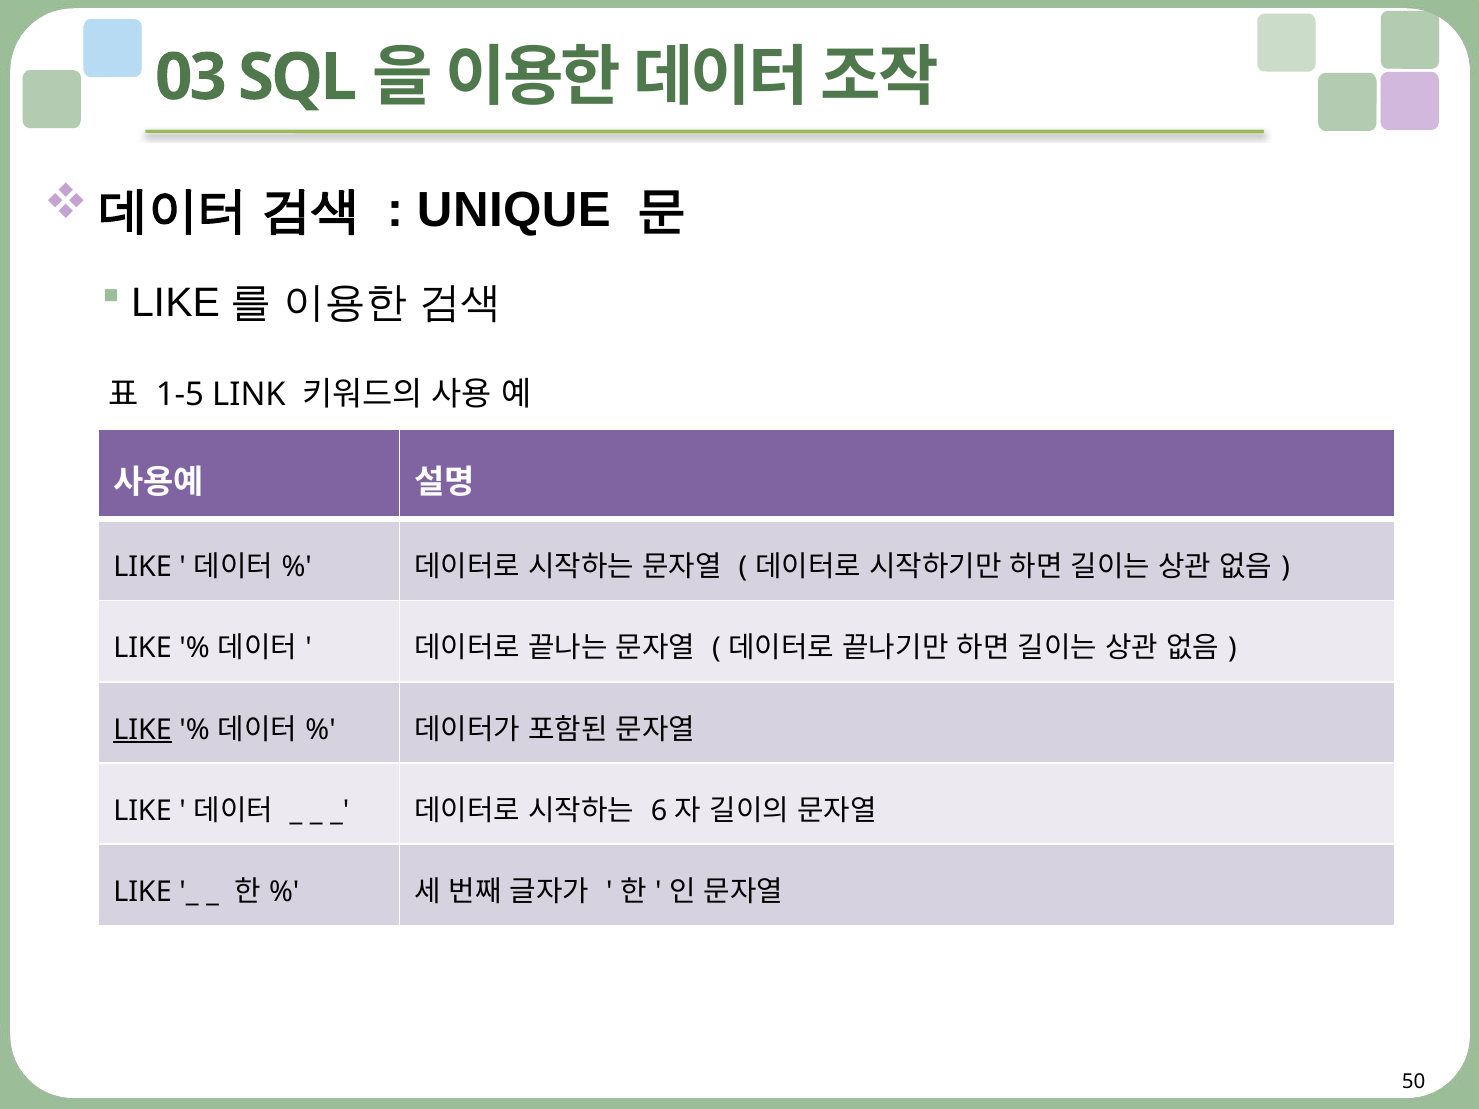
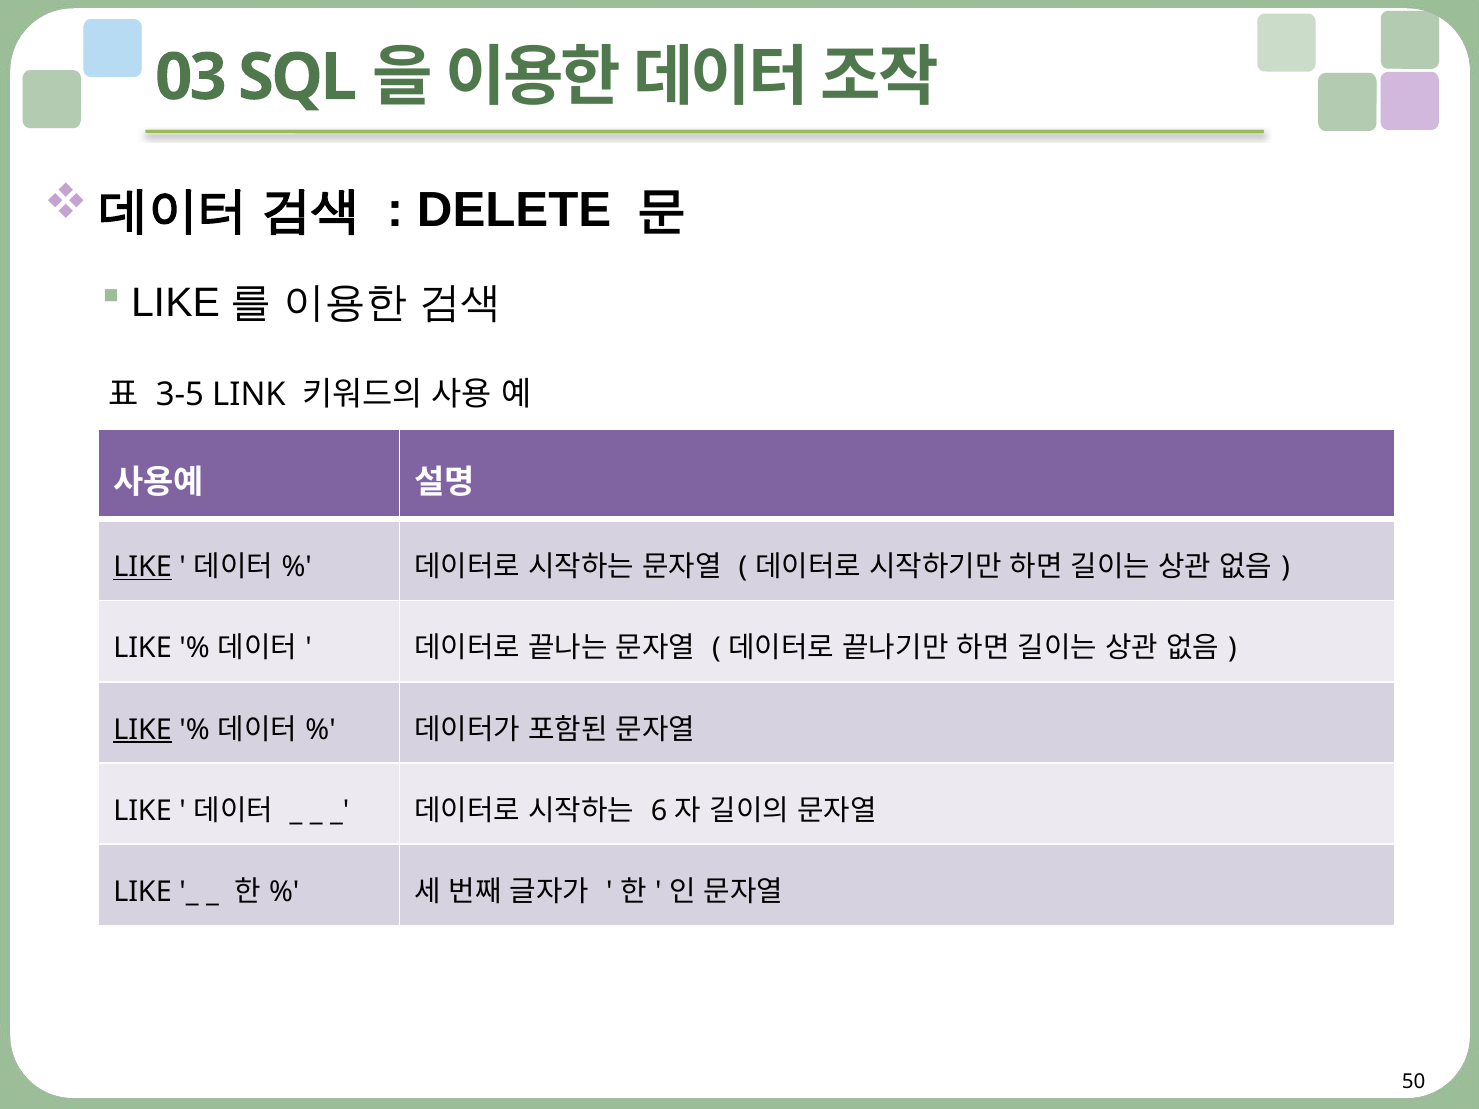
UNIQUE: UNIQUE -> DELETE
1-5: 1-5 -> 3-5
LIKE at (143, 567) underline: none -> present
